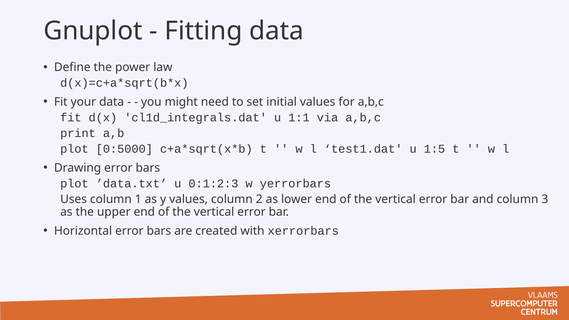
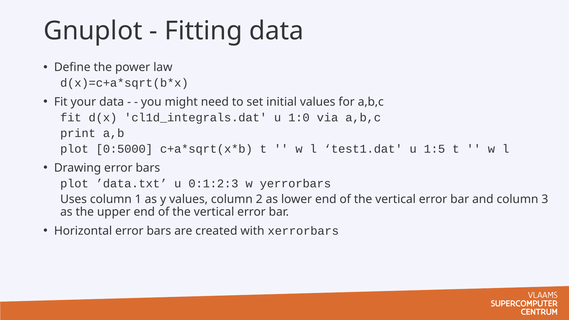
1:1: 1:1 -> 1:0
